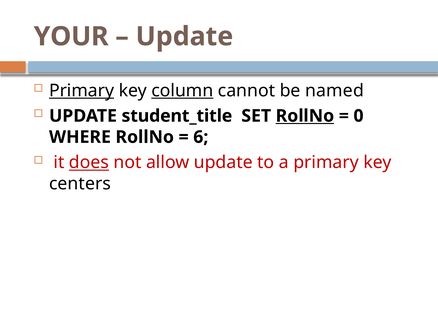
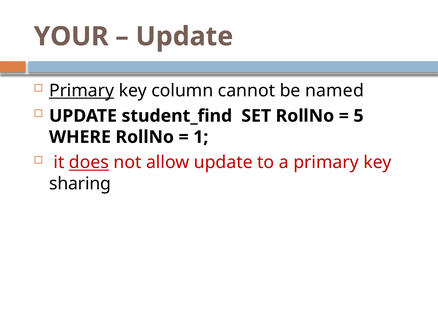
column underline: present -> none
student_title: student_title -> student_find
RollNo at (305, 116) underline: present -> none
0: 0 -> 5
6: 6 -> 1
centers: centers -> sharing
